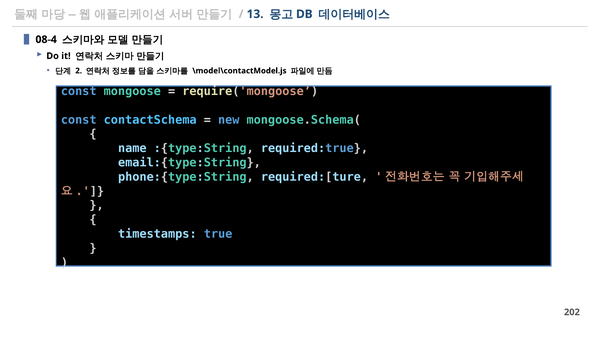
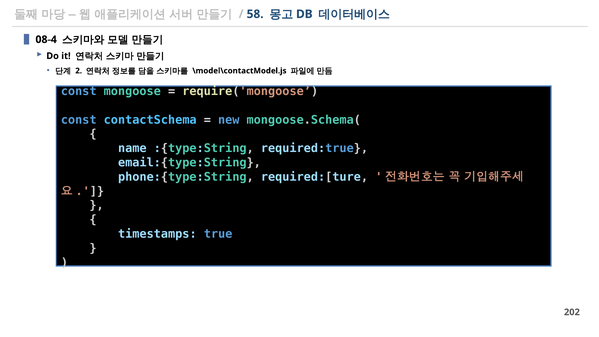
13: 13 -> 58
